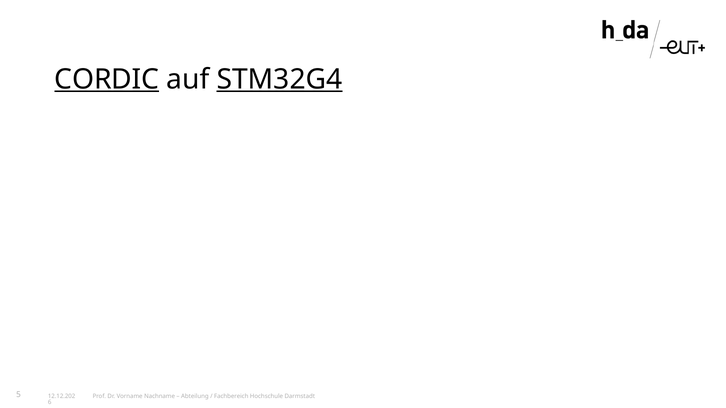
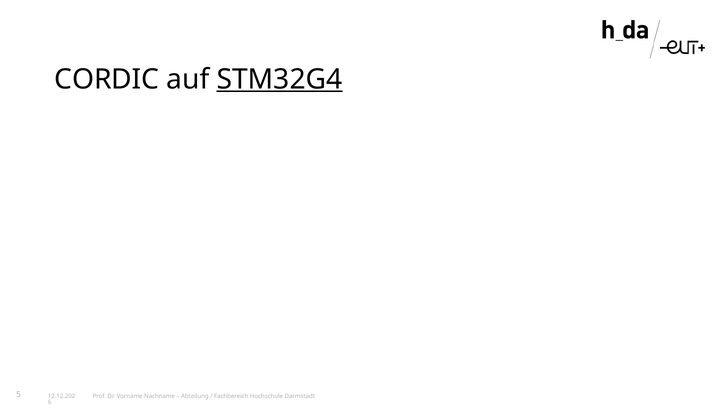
CORDIC underline: present -> none
